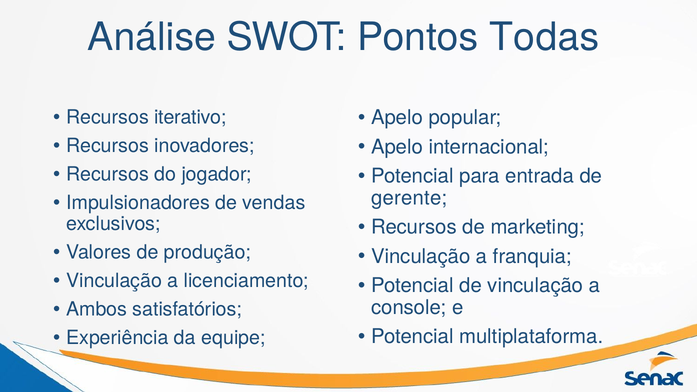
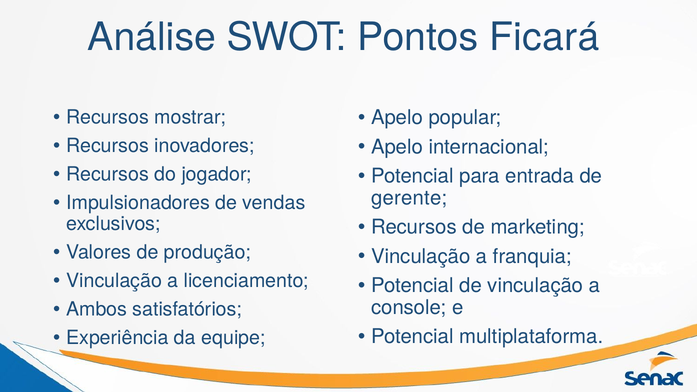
Todas: Todas -> Ficará
iterativo: iterativo -> mostrar
